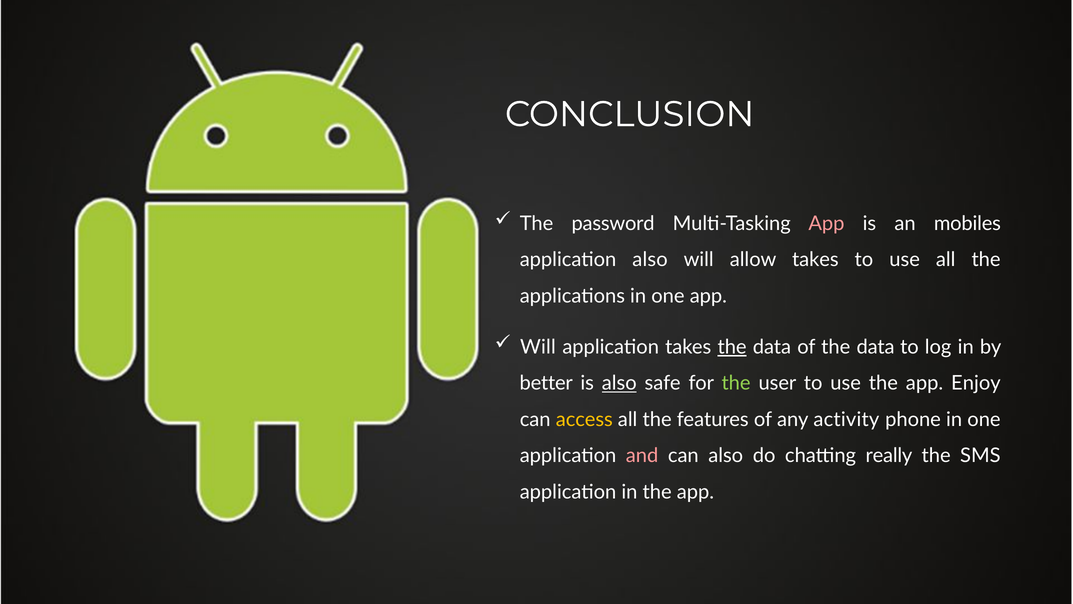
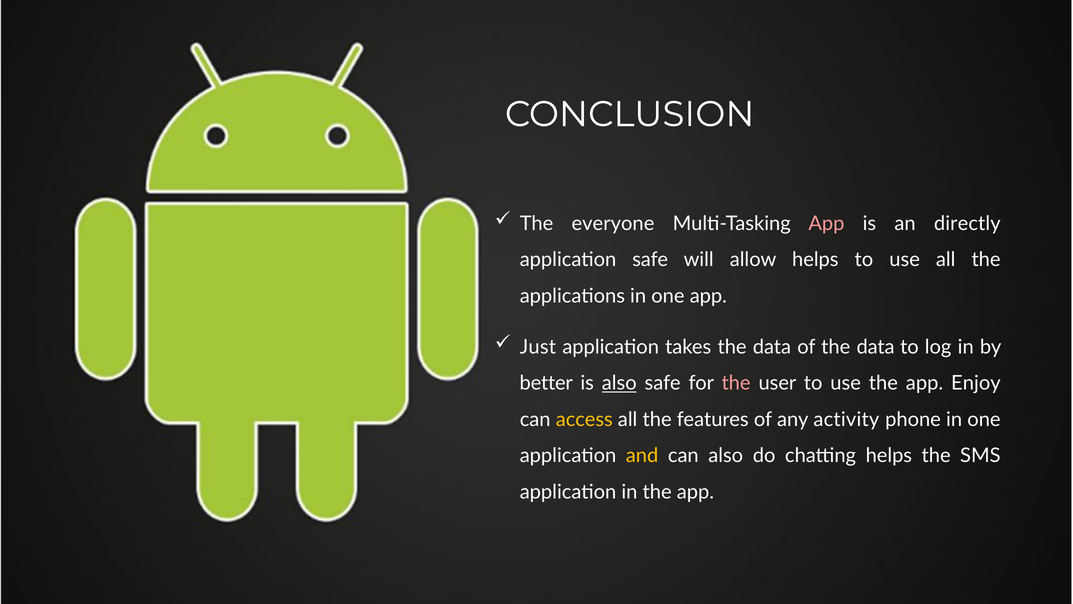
password: password -> everyone
mobiles: mobiles -> directly
application also: also -> safe
allow takes: takes -> helps
Will at (538, 347): Will -> Just
the at (732, 347) underline: present -> none
the at (736, 383) colour: light green -> pink
and colour: pink -> yellow
chatting really: really -> helps
